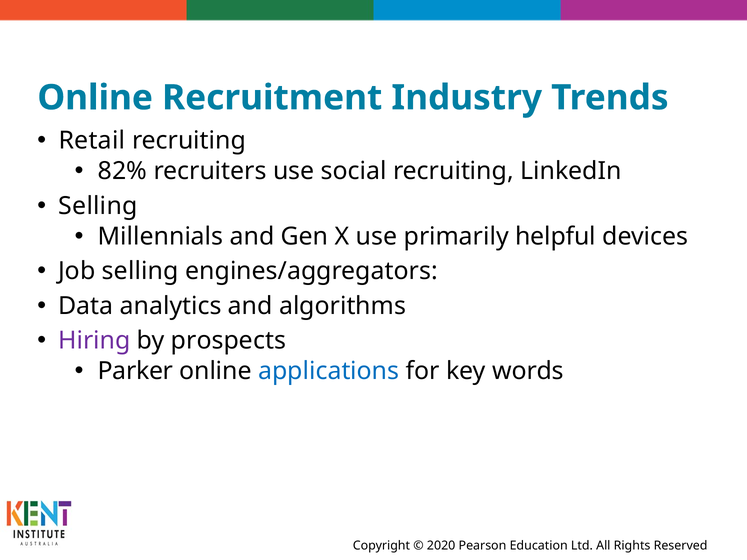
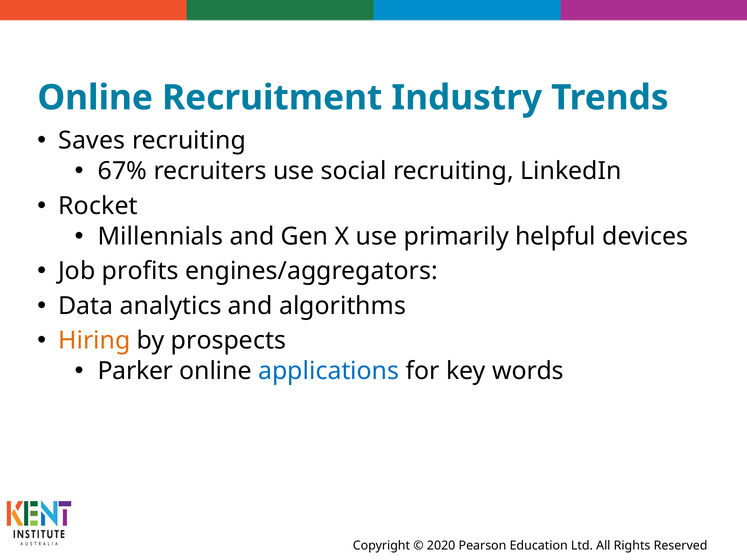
Retail: Retail -> Saves
82%: 82% -> 67%
Selling at (98, 206): Selling -> Rocket
Job selling: selling -> profits
Hiring colour: purple -> orange
